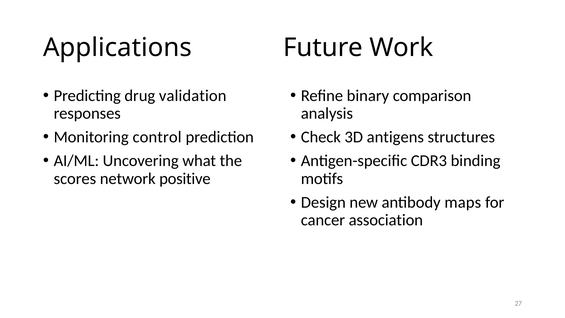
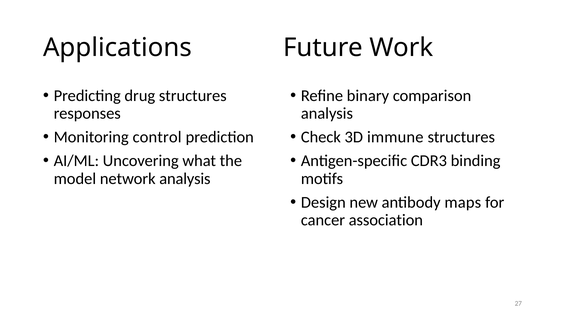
drug validation: validation -> structures
antigens: antigens -> immune
scores: scores -> model
network positive: positive -> analysis
